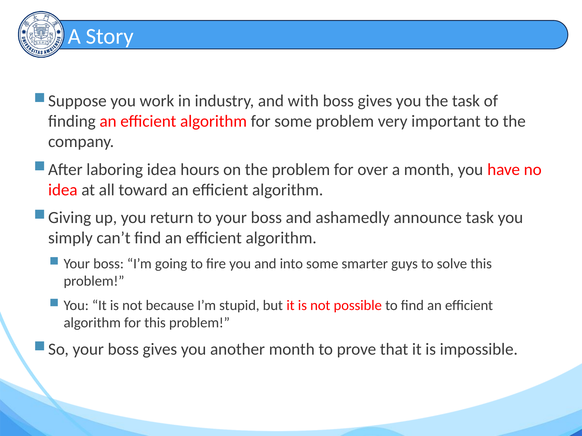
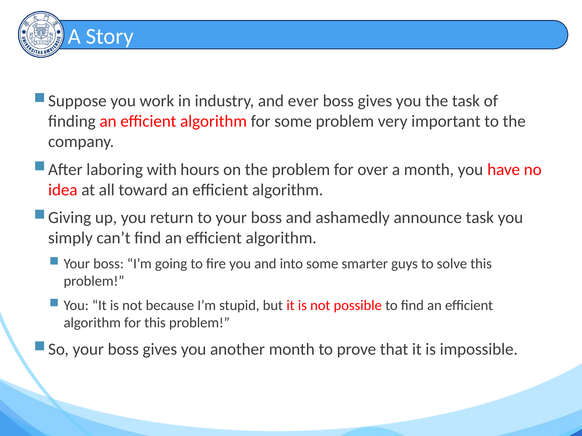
with: with -> ever
laboring idea: idea -> with
